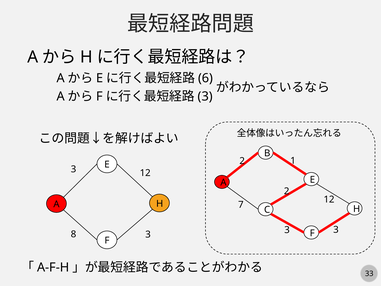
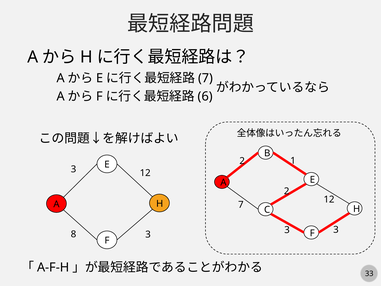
6 at (206, 78): 6 -> 7
3 at (205, 96): 3 -> 6
